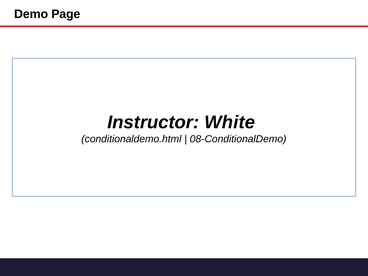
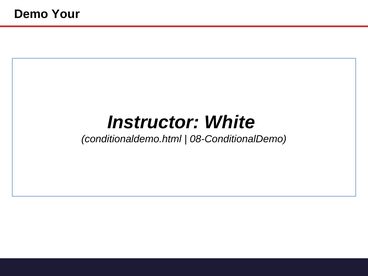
Page: Page -> Your
